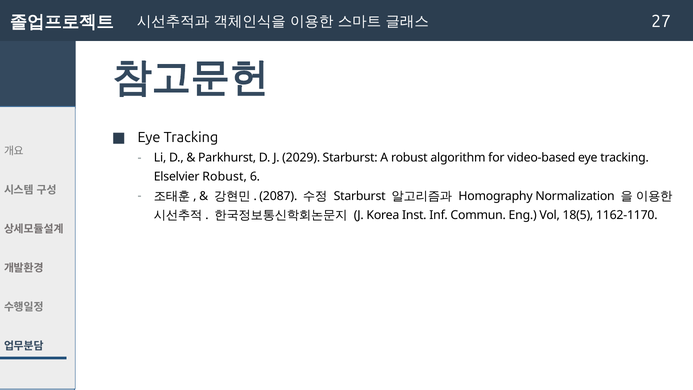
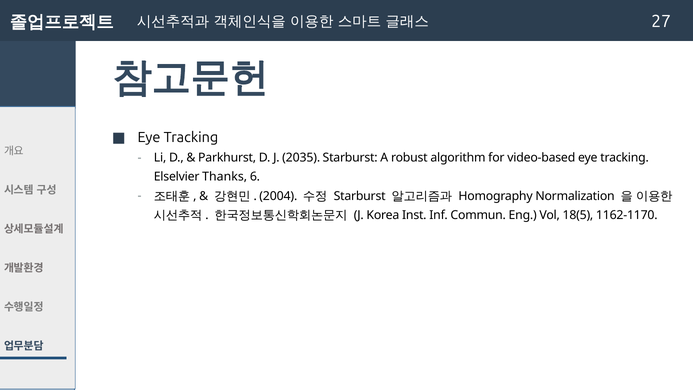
2029: 2029 -> 2035
Elselvier Robust: Robust -> Thanks
2087: 2087 -> 2004
